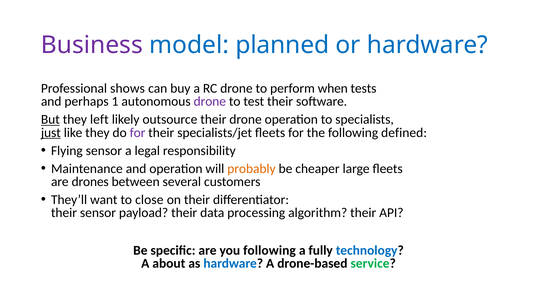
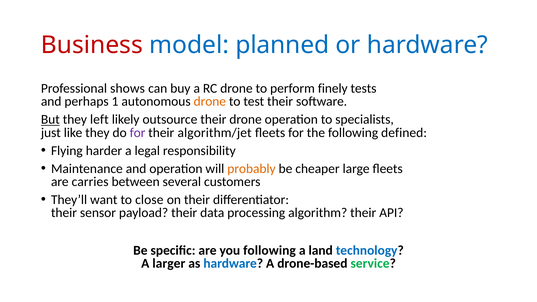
Business colour: purple -> red
when: when -> finely
drone at (210, 101) colour: purple -> orange
just underline: present -> none
specialists/jet: specialists/jet -> algorithm/jet
Flying sensor: sensor -> harder
drones: drones -> carries
fully: fully -> land
about: about -> larger
